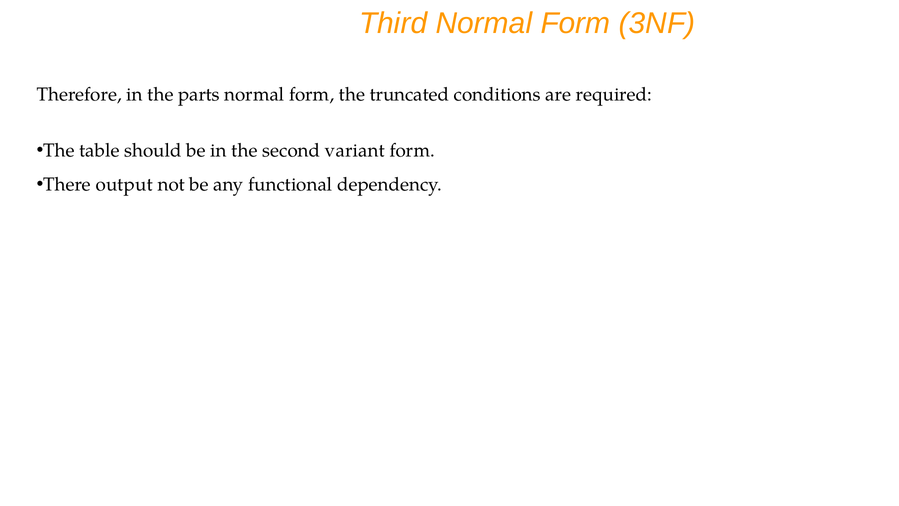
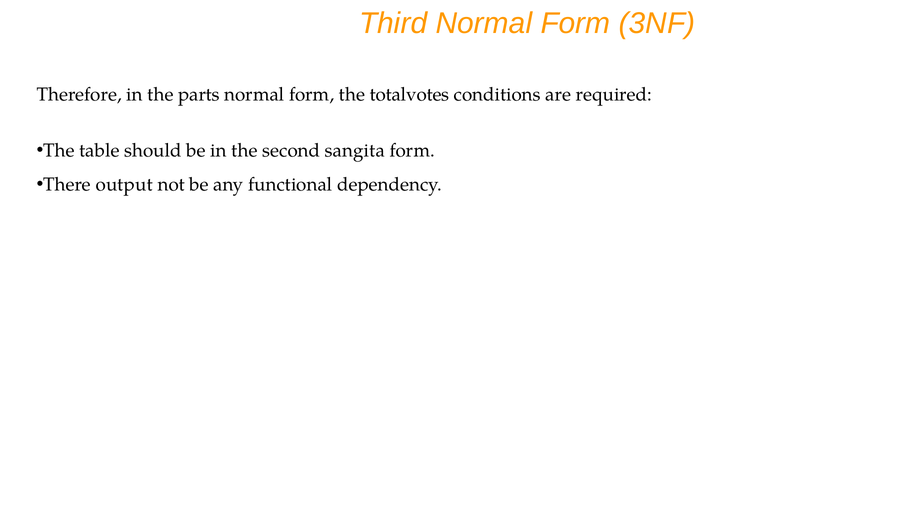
truncated: truncated -> totalvotes
variant: variant -> sangita
